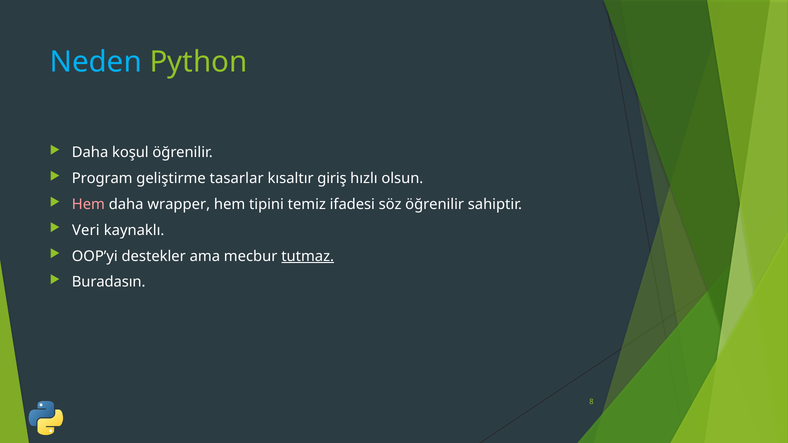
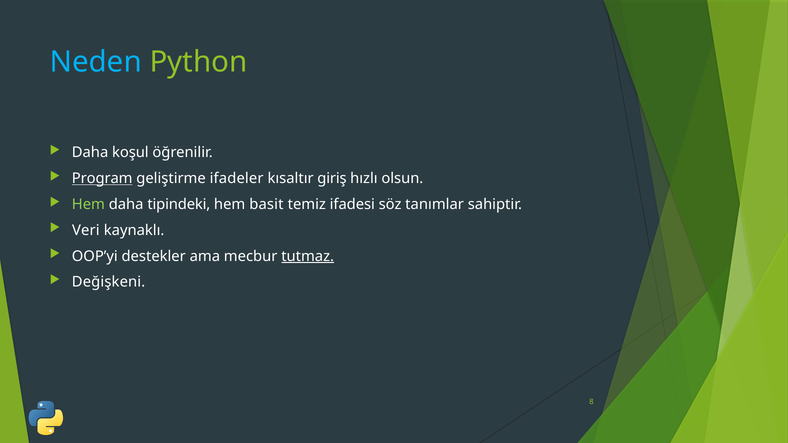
Program underline: none -> present
tasarlar: tasarlar -> ifadeler
Hem at (88, 204) colour: pink -> light green
wrapper: wrapper -> tipindeki
tipini: tipini -> basit
söz öğrenilir: öğrenilir -> tanımlar
Buradasın: Buradasın -> Değişkeni
